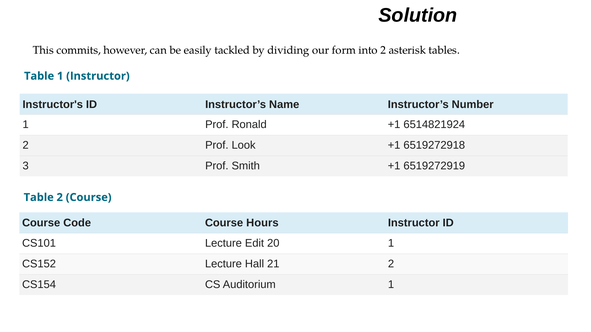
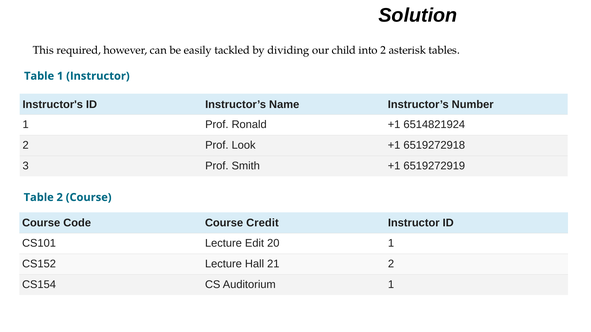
commits: commits -> required
form: form -> child
Hours: Hours -> Credit
